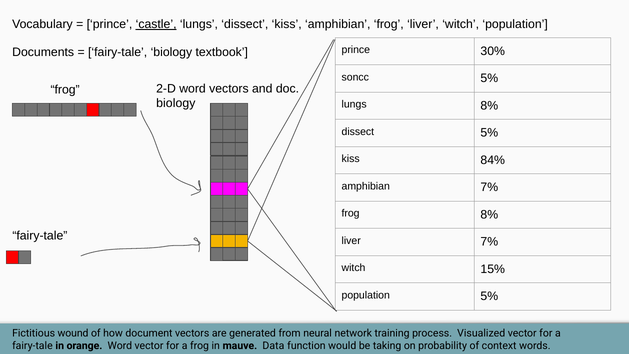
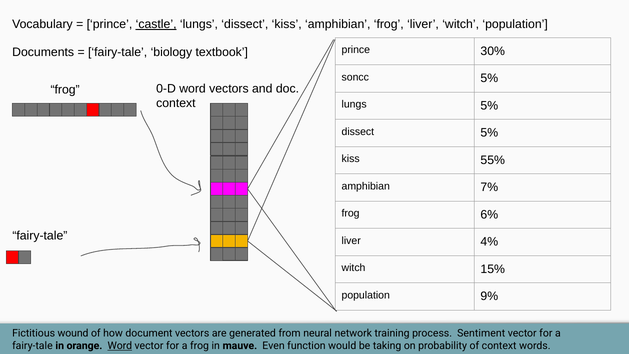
2-D: 2-D -> 0-D
biology at (176, 103): biology -> context
lungs 8%: 8% -> 5%
84%: 84% -> 55%
frog 8%: 8% -> 6%
liver 7%: 7% -> 4%
population 5%: 5% -> 9%
Visualized: Visualized -> Sentiment
Word at (120, 345) underline: none -> present
Data: Data -> Even
